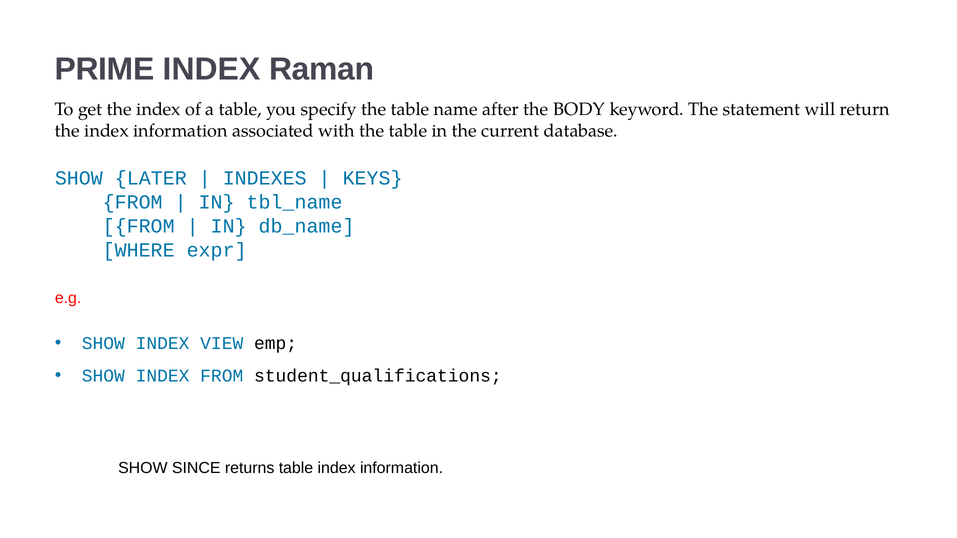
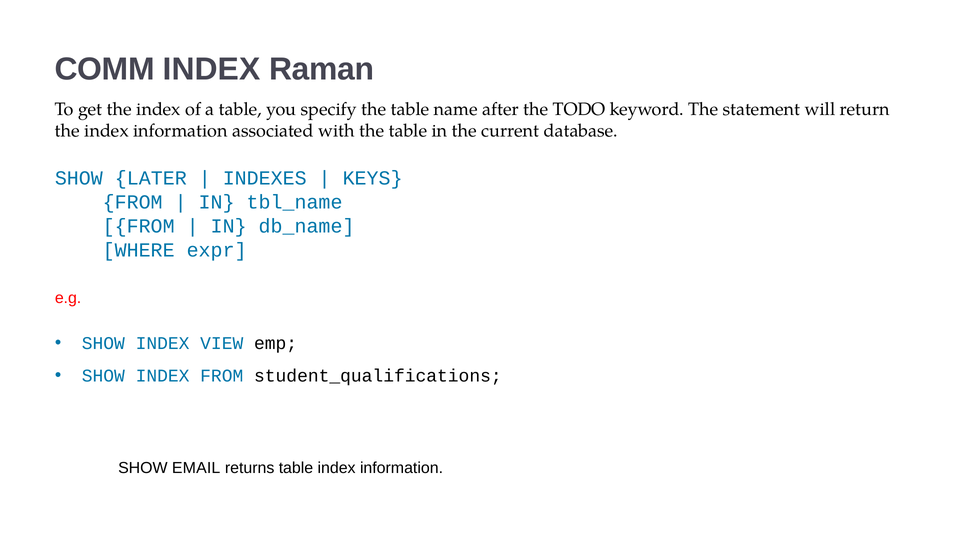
PRIME: PRIME -> COMM
BODY: BODY -> TODO
SINCE: SINCE -> EMAIL
